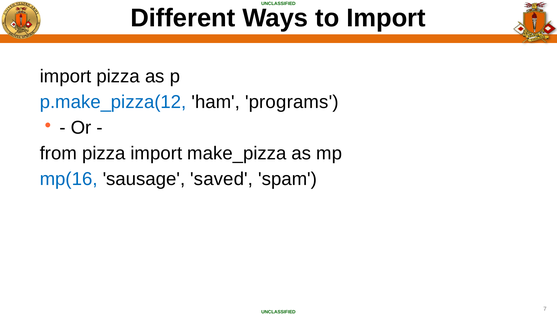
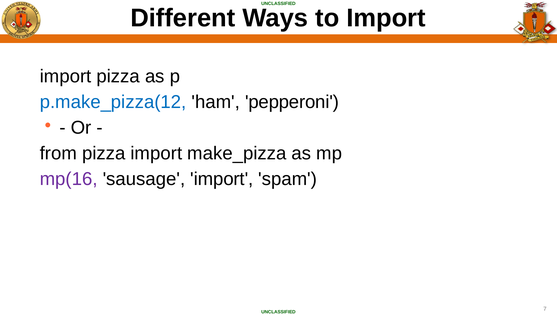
programs: programs -> pepperoni
mp(16 colour: blue -> purple
sausage saved: saved -> import
